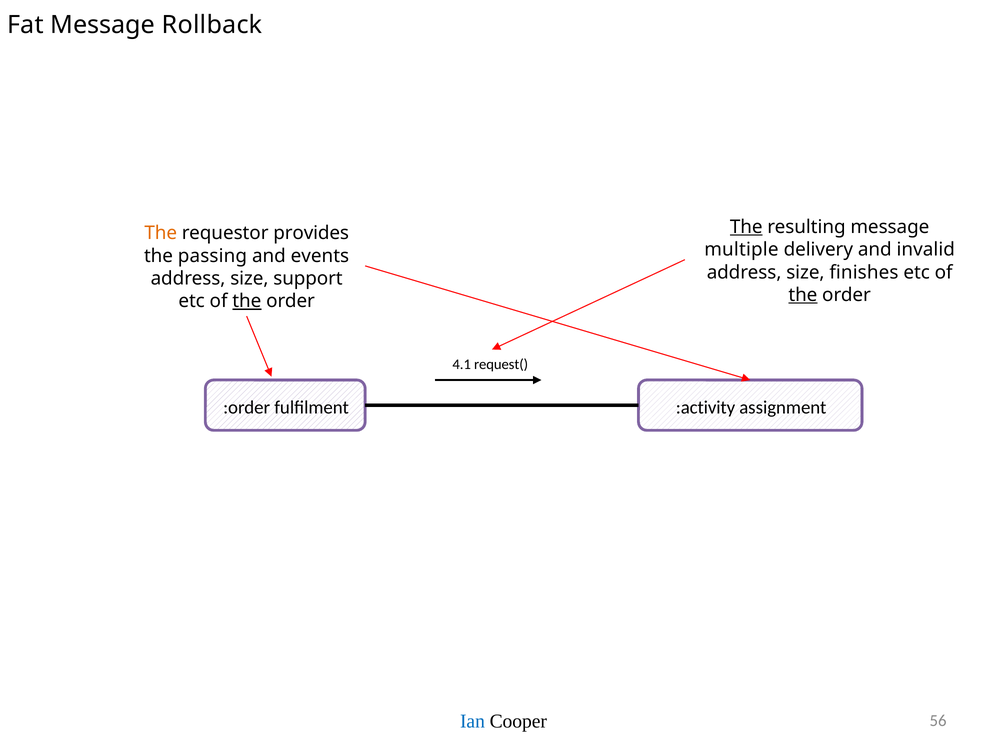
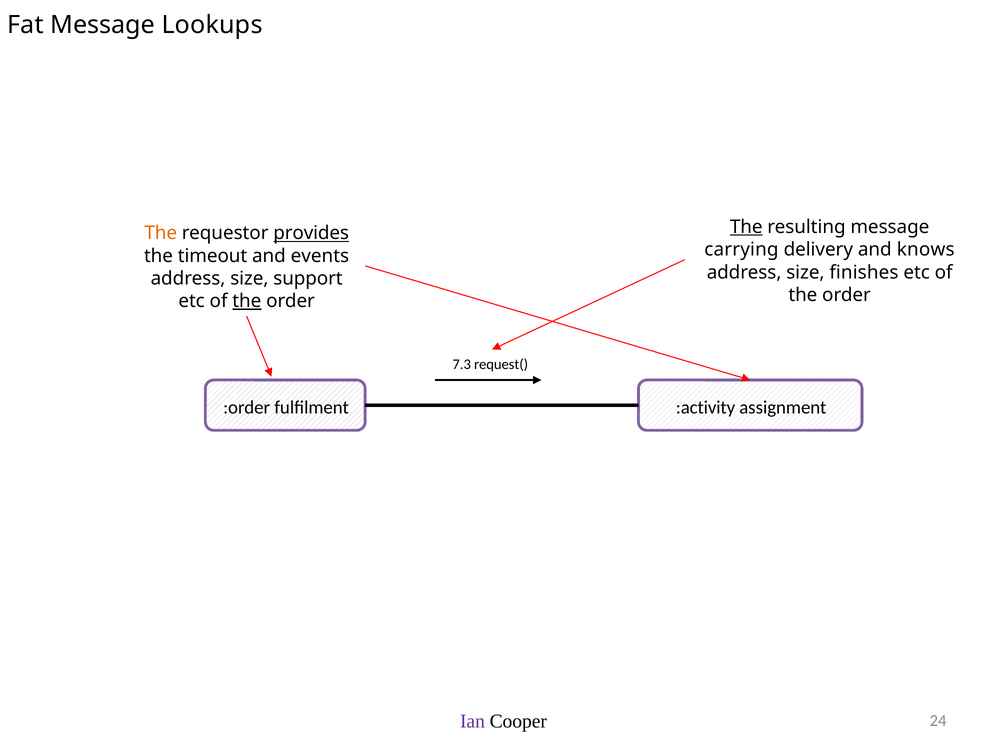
Rollback: Rollback -> Lookups
provides underline: none -> present
multiple: multiple -> carrying
invalid: invalid -> knows
passing: passing -> timeout
the at (803, 295) underline: present -> none
4.1: 4.1 -> 7.3
Ian colour: blue -> purple
56: 56 -> 24
